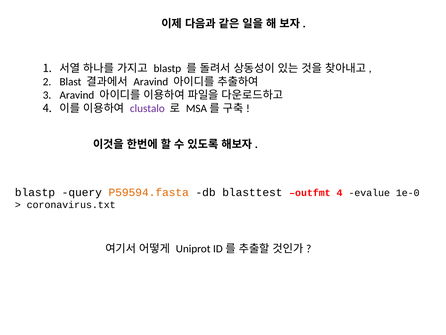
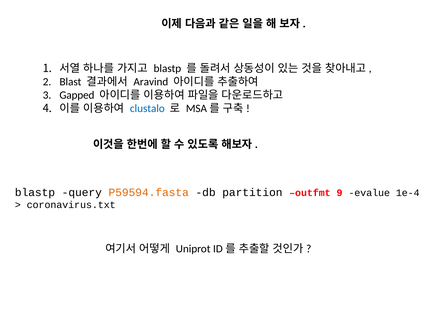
Aravind at (77, 95): Aravind -> Gapped
clustalo colour: purple -> blue
blasttest: blasttest -> partition
outfmt 4: 4 -> 9
1e-0: 1e-0 -> 1e-4
